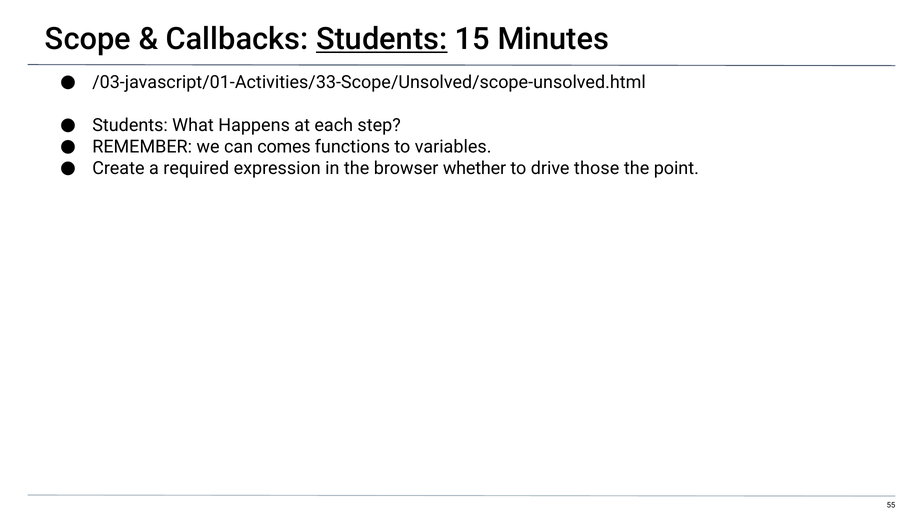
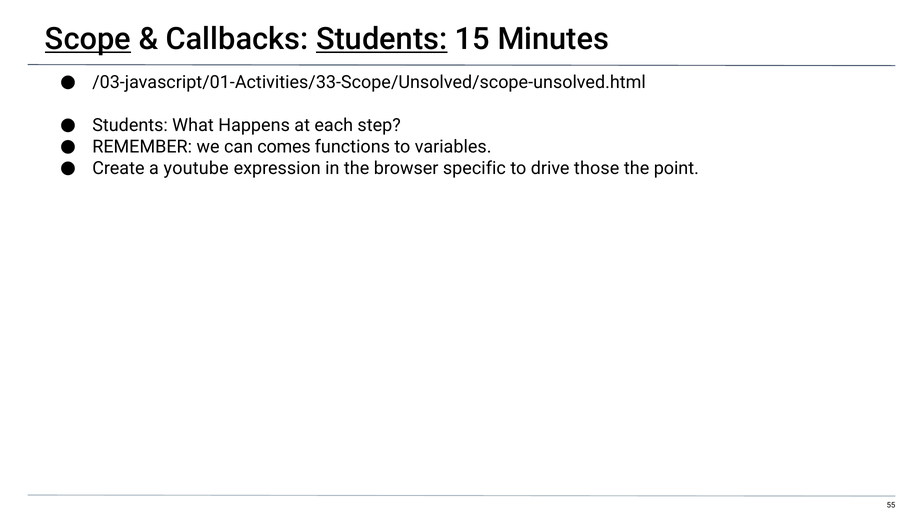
Scope underline: none -> present
required: required -> youtube
whether: whether -> specific
